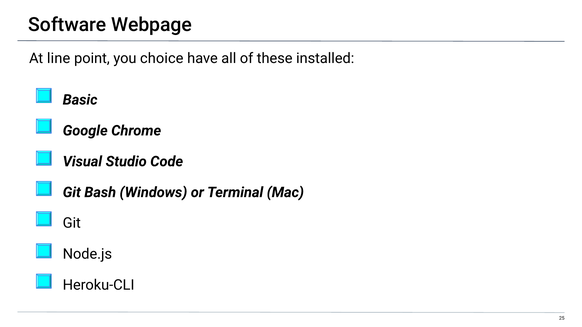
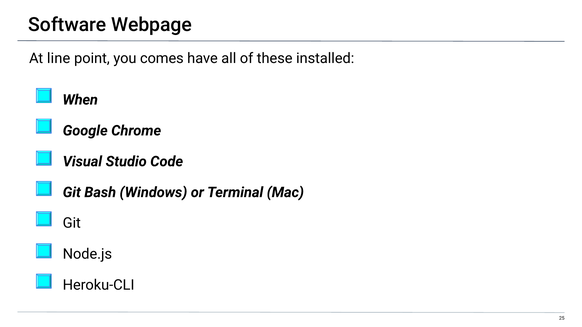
choice: choice -> comes
Basic: Basic -> When
